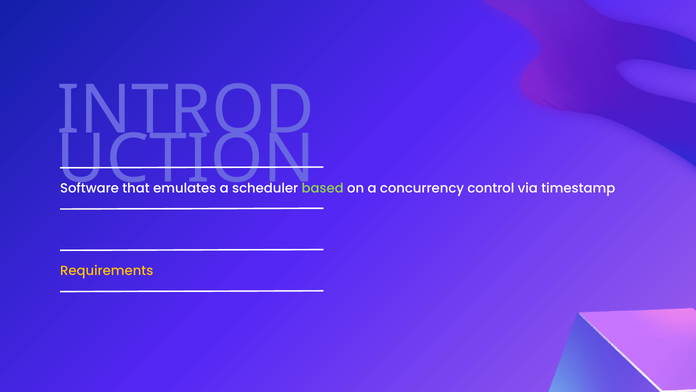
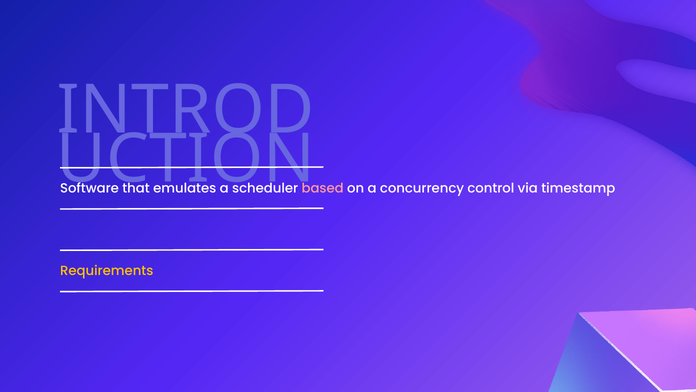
based colour: light green -> pink
